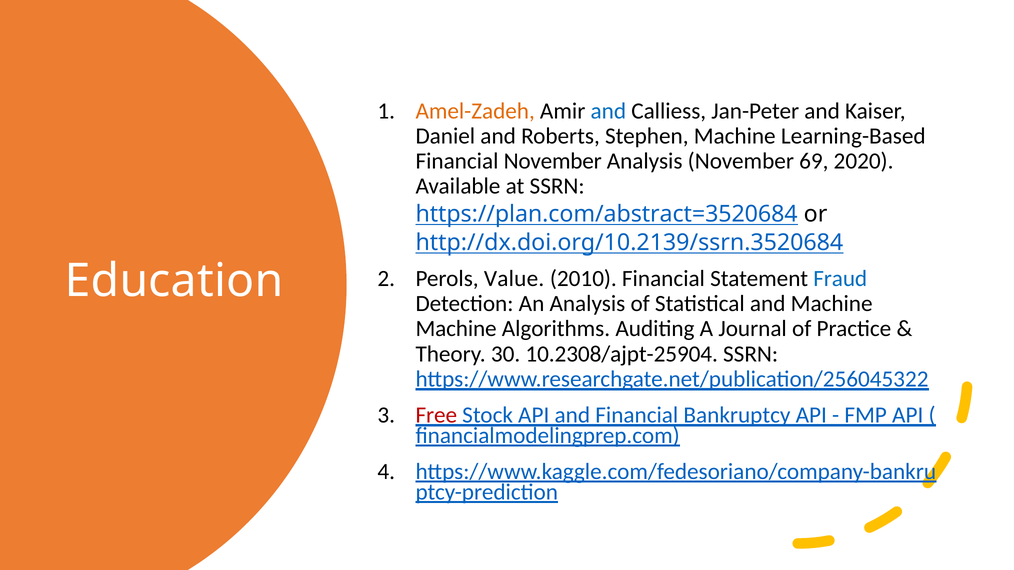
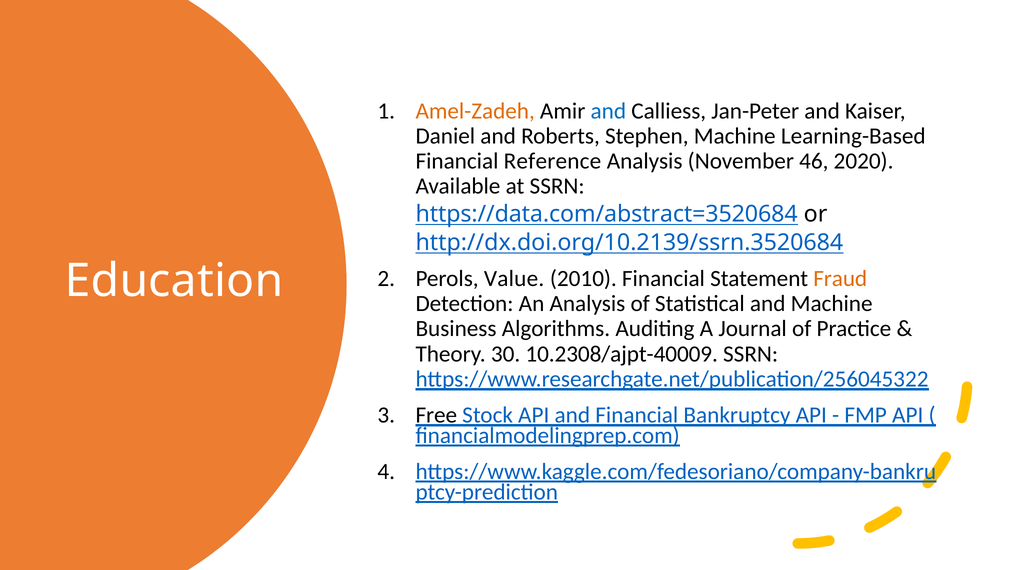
Financial November: November -> Reference
69: 69 -> 46
https://plan.com/abstract=3520684: https://plan.com/abstract=3520684 -> https://data.com/abstract=3520684
Fraud colour: blue -> orange
Machine at (456, 329): Machine -> Business
10.2308/ajpt-25904: 10.2308/ajpt-25904 -> 10.2308/ajpt-40009
Free colour: red -> black
